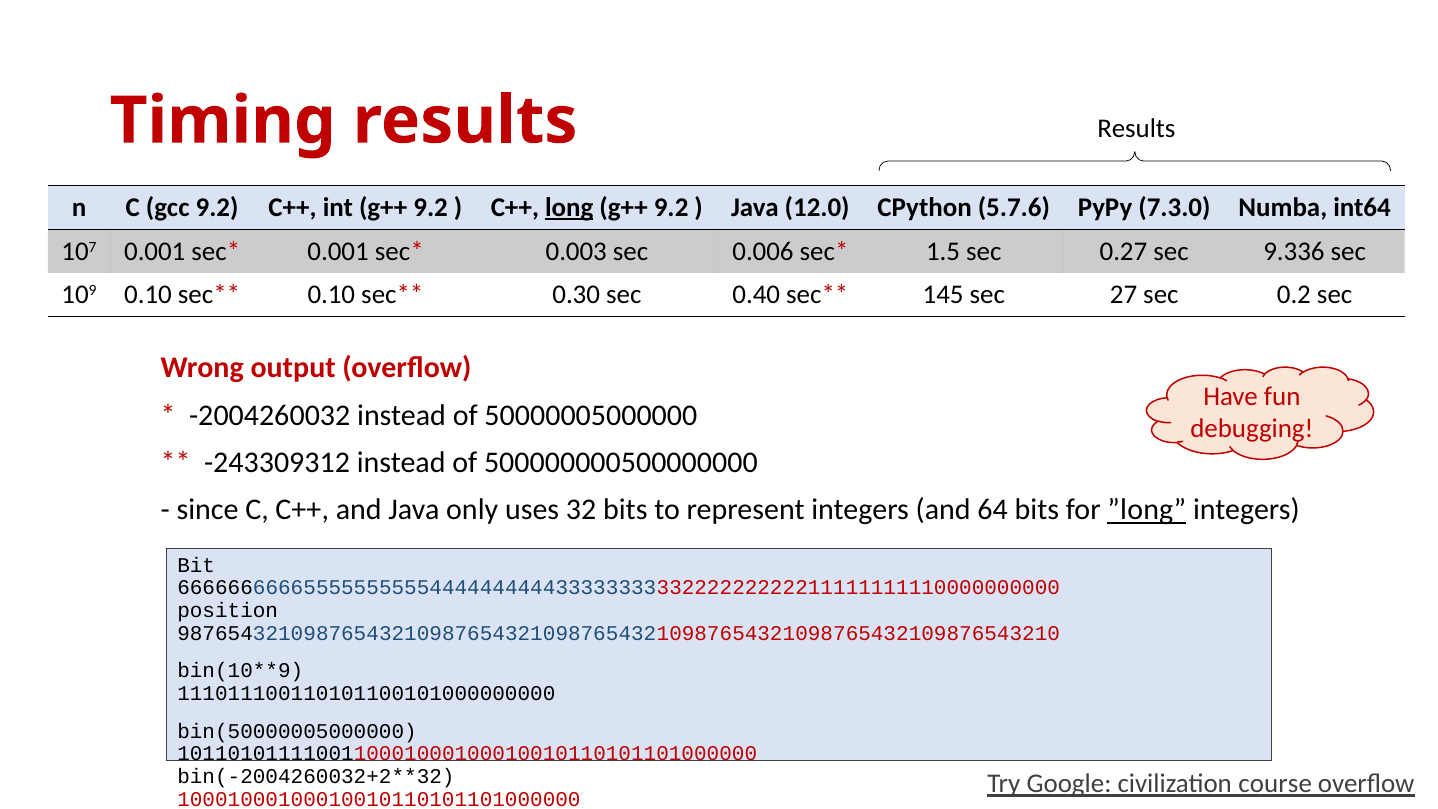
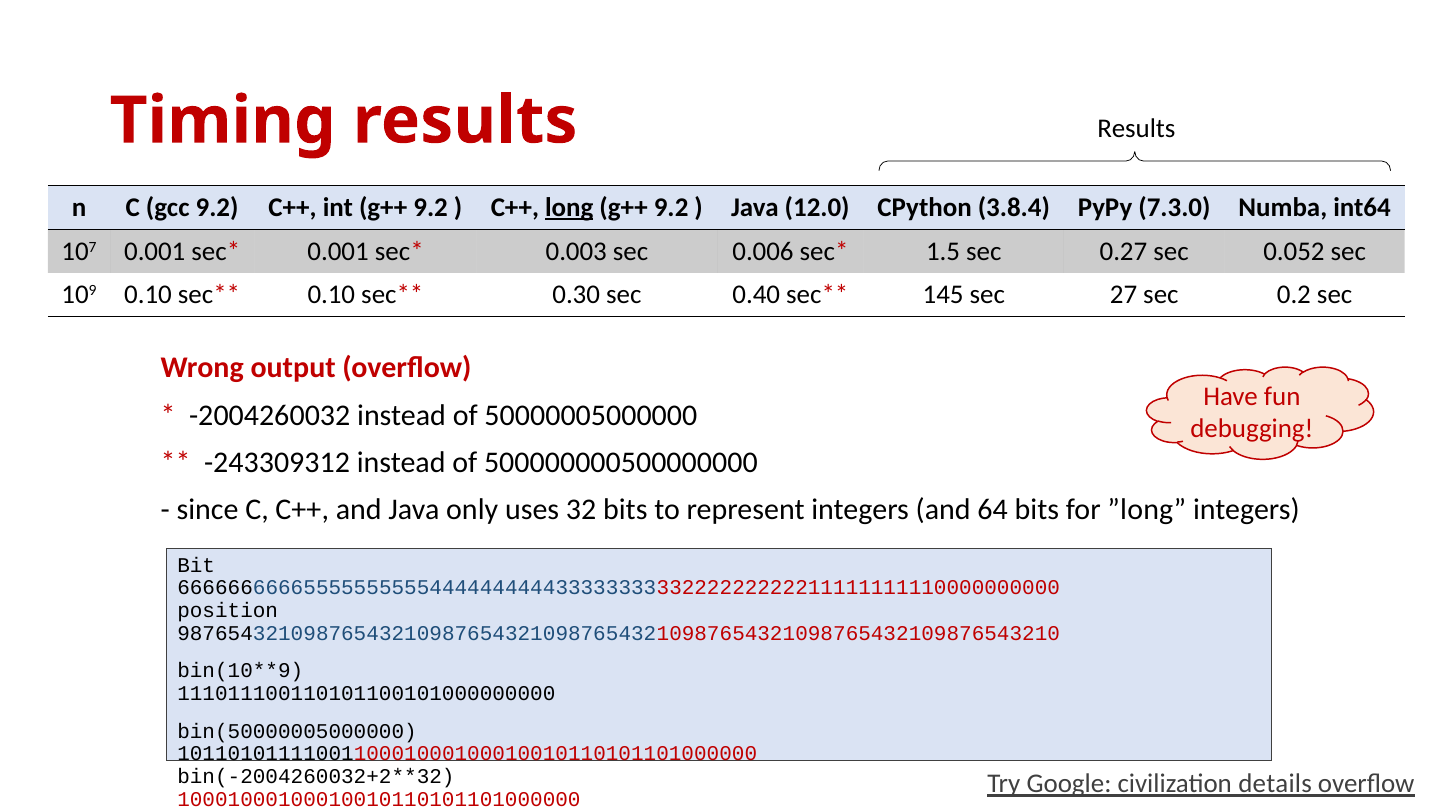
5.7.6: 5.7.6 -> 3.8.4
9.336: 9.336 -> 0.052
”long underline: present -> none
course: course -> details
